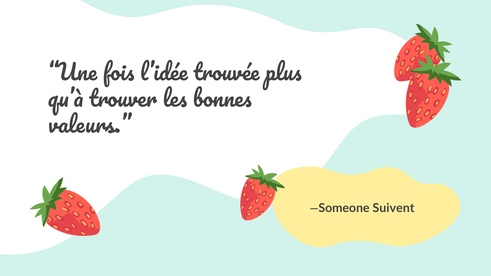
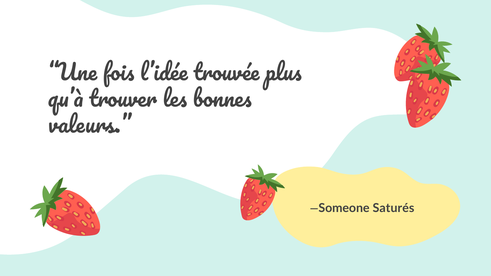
Suivent: Suivent -> Saturés
